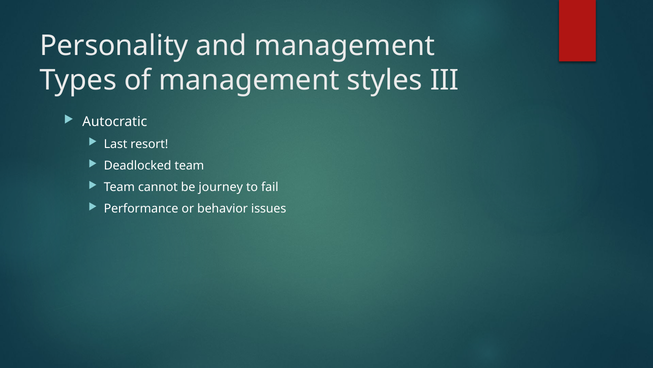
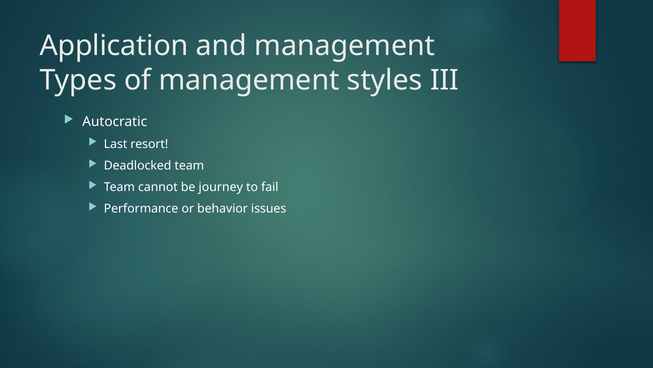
Personality: Personality -> Application
